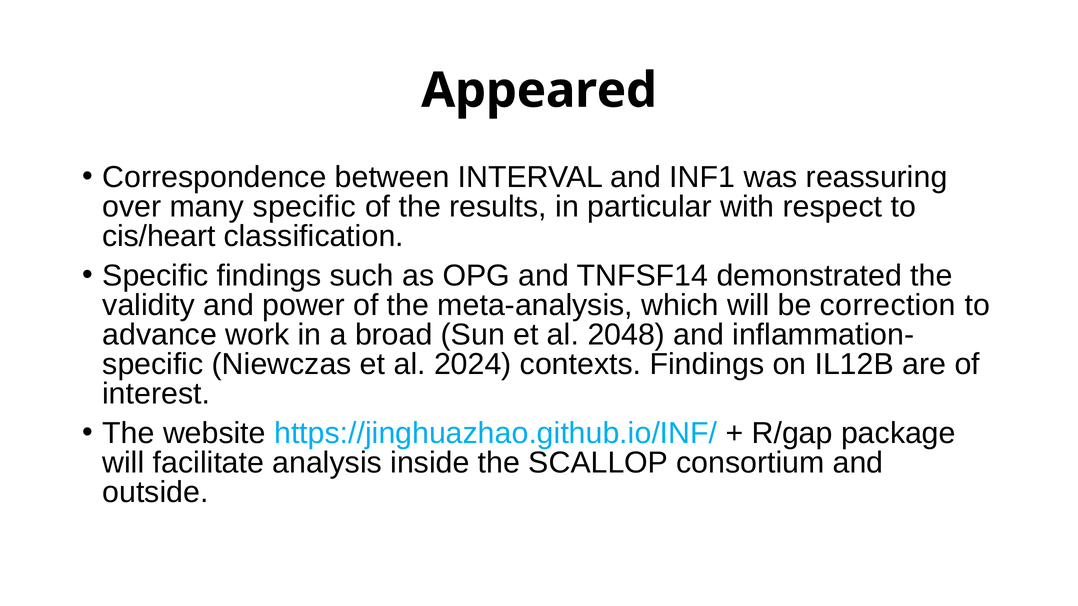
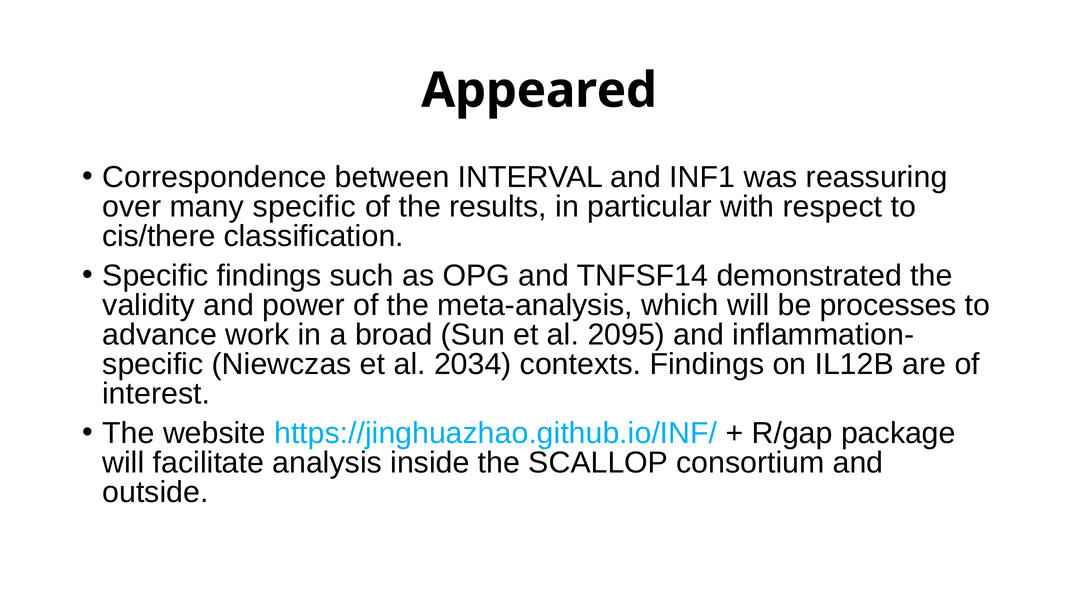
cis/heart: cis/heart -> cis/there
correction: correction -> processes
2048: 2048 -> 2095
2024: 2024 -> 2034
